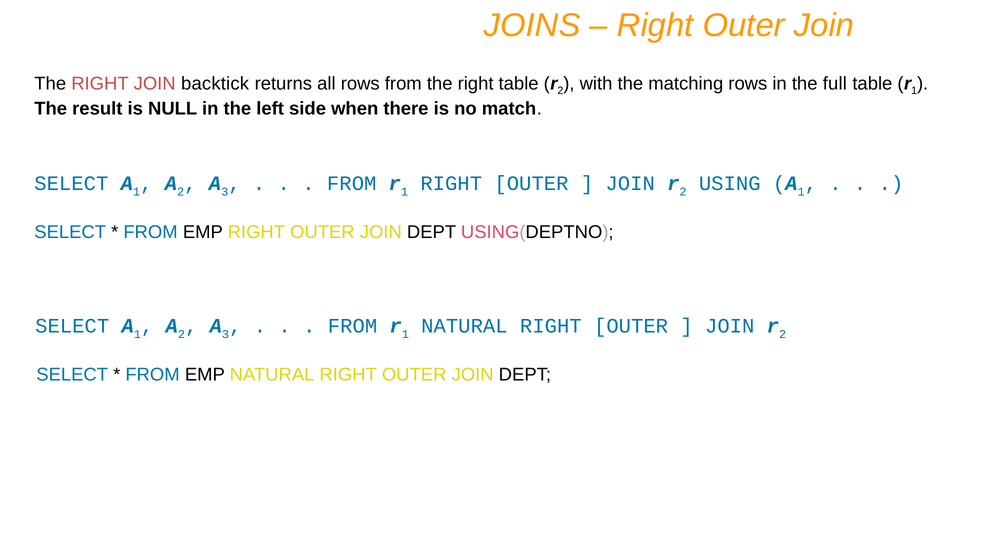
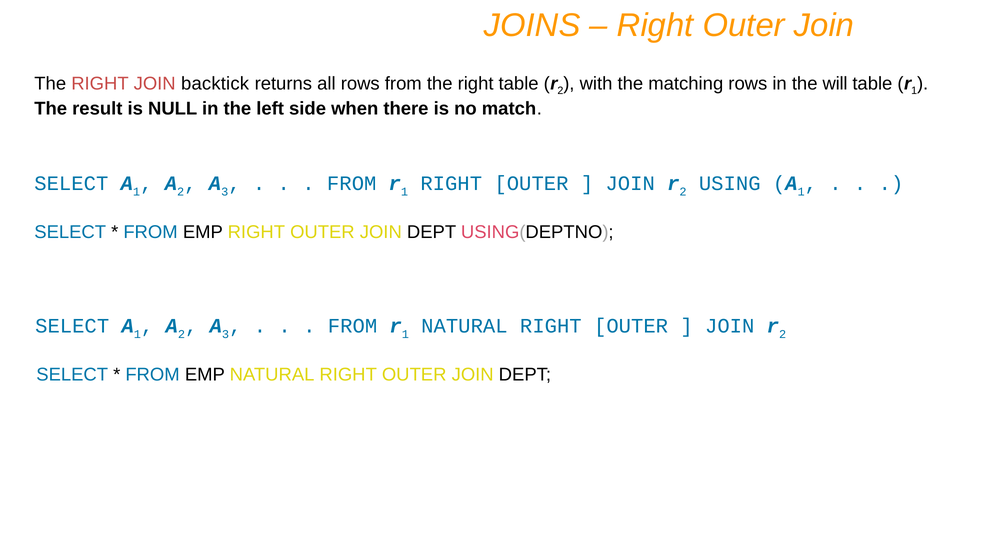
full: full -> will
